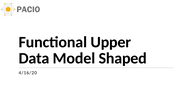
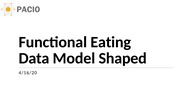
Upper: Upper -> Eating
